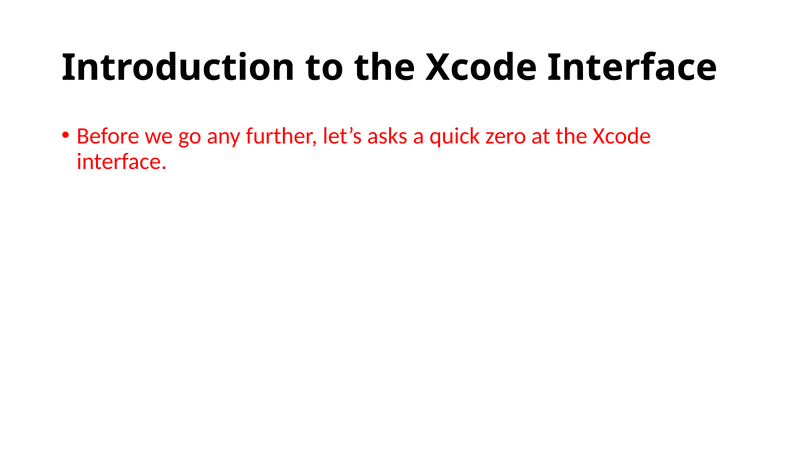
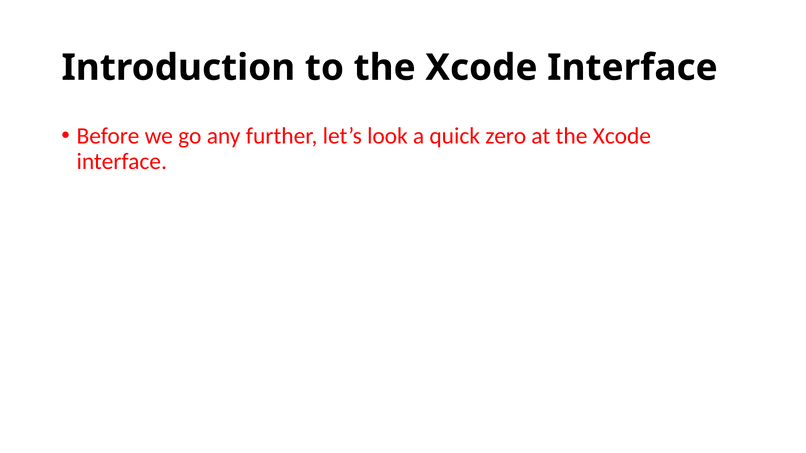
asks: asks -> look
